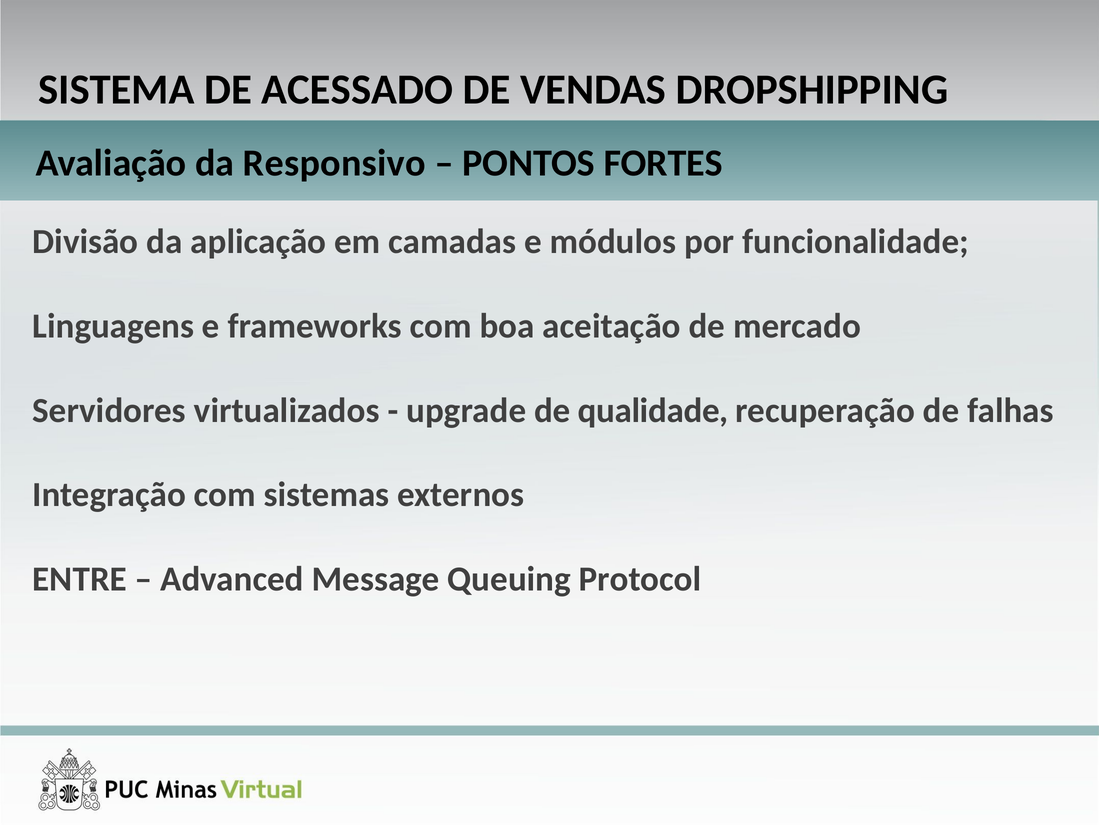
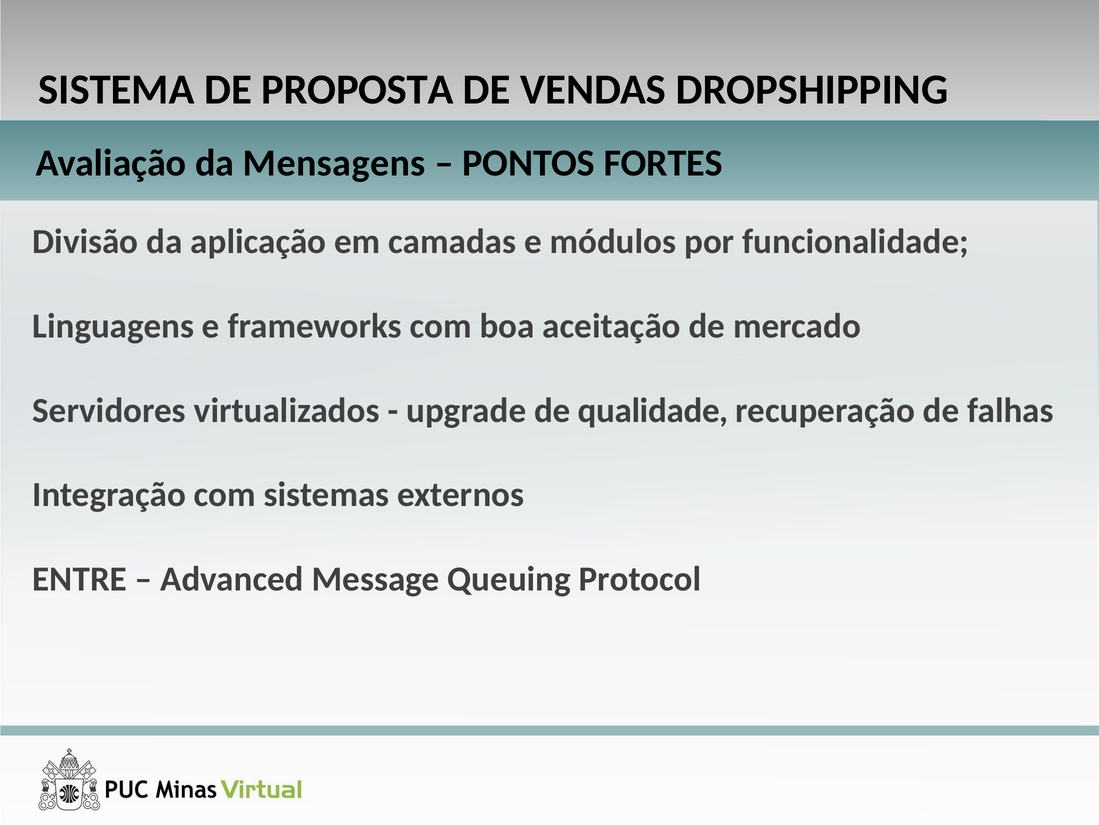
ACESSADO: ACESSADO -> PROPOSTA
Responsivo: Responsivo -> Mensagens
